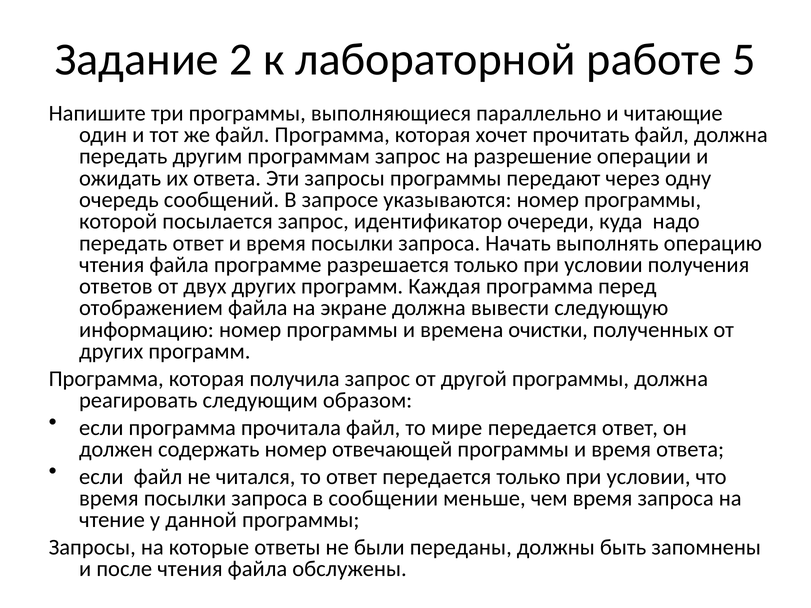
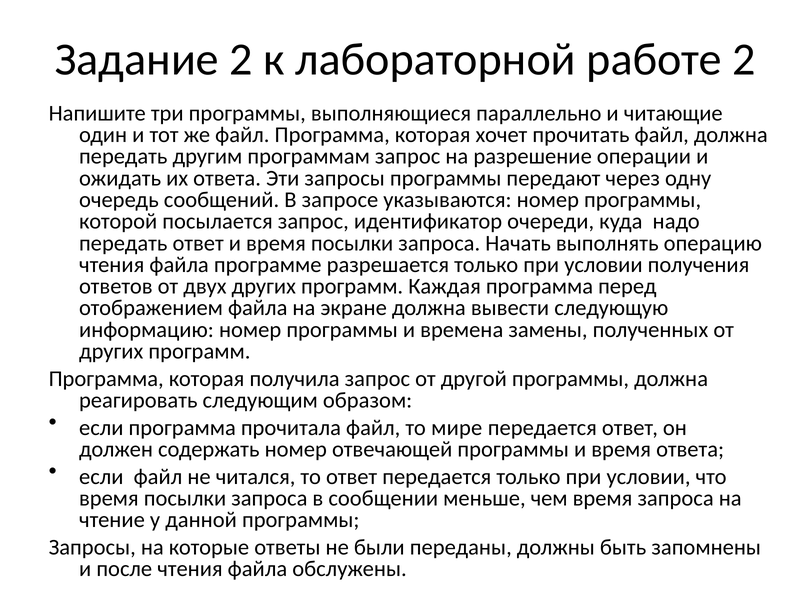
работе 5: 5 -> 2
очистки: очистки -> замены
